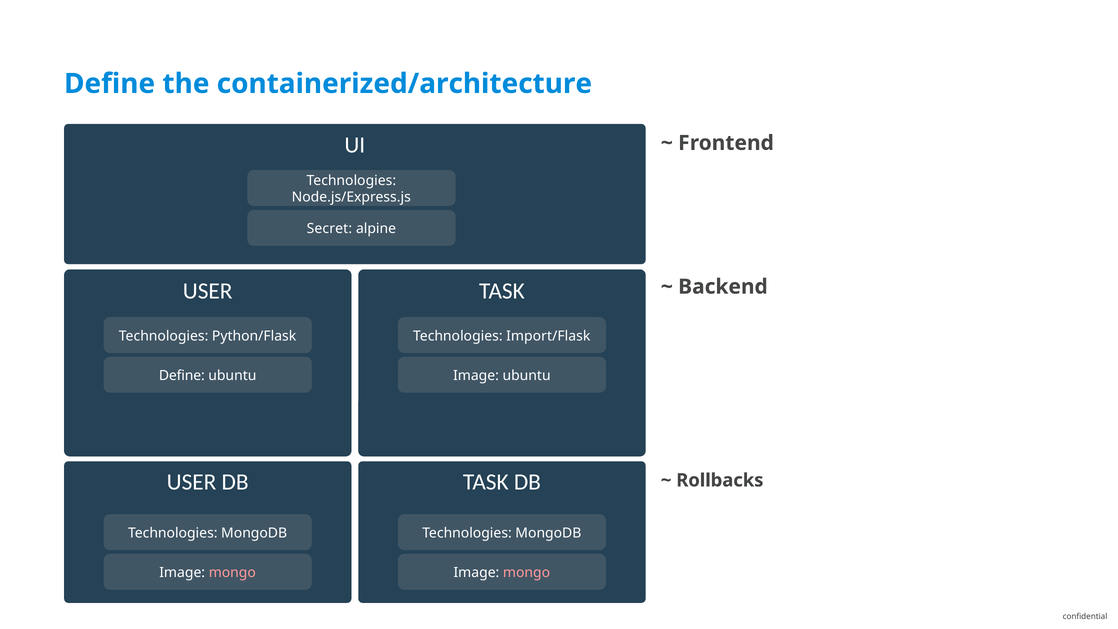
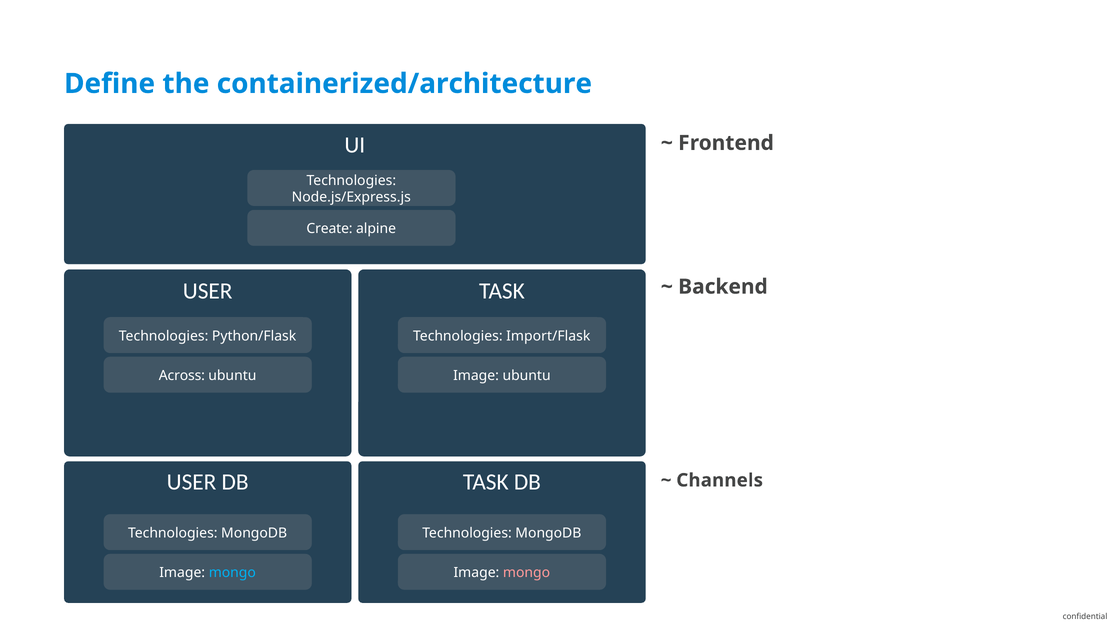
Secret: Secret -> Create
Define at (182, 376): Define -> Across
Rollbacks: Rollbacks -> Channels
mongo at (232, 573) colour: pink -> light blue
